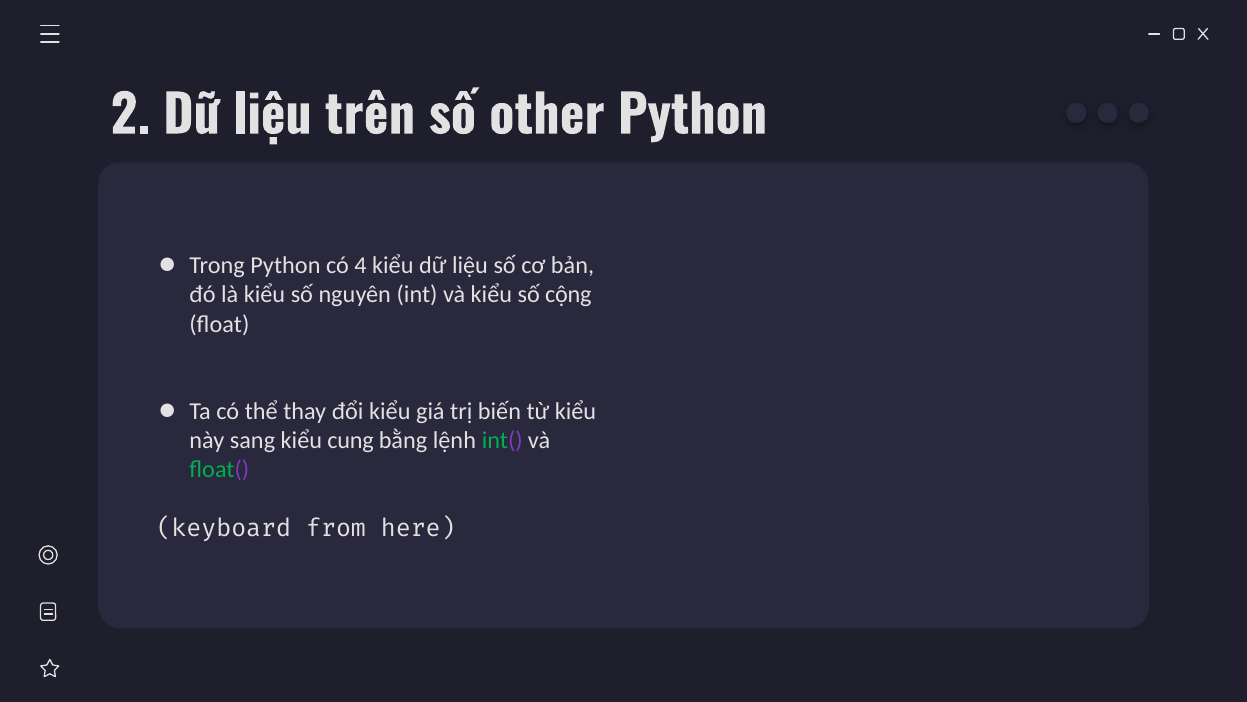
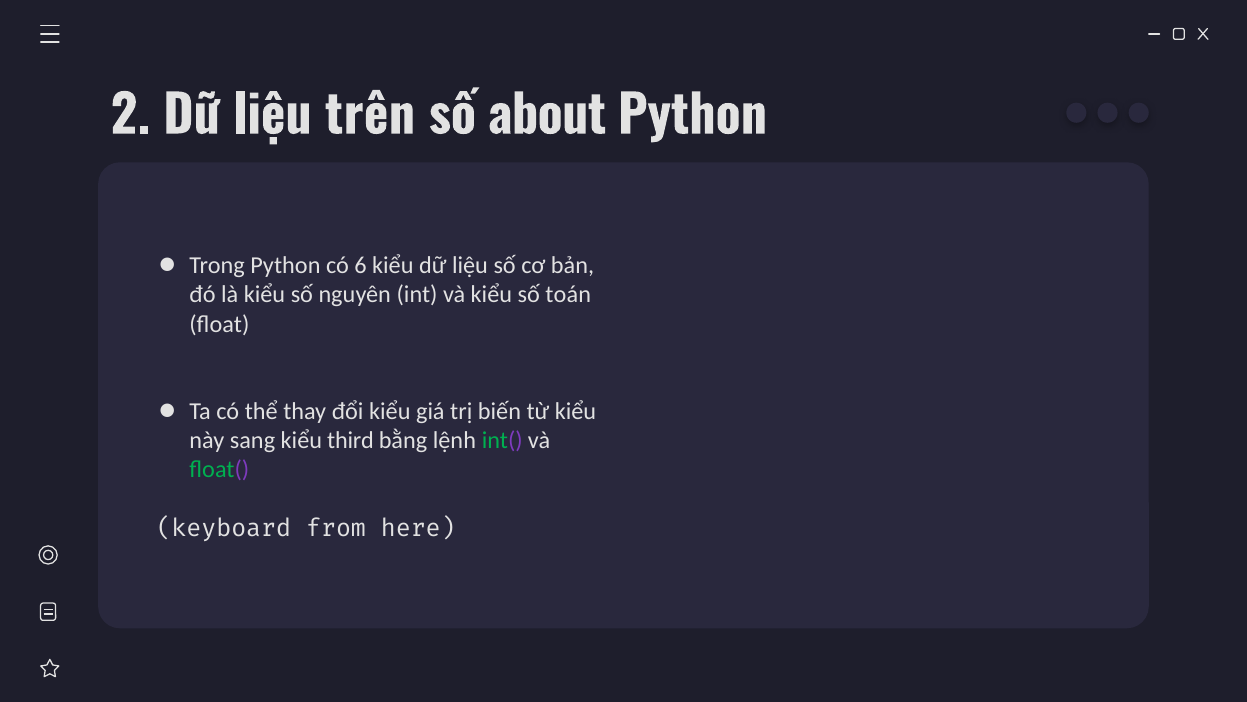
other: other -> about
4: 4 -> 6
cộng: cộng -> toán
cung: cung -> third
